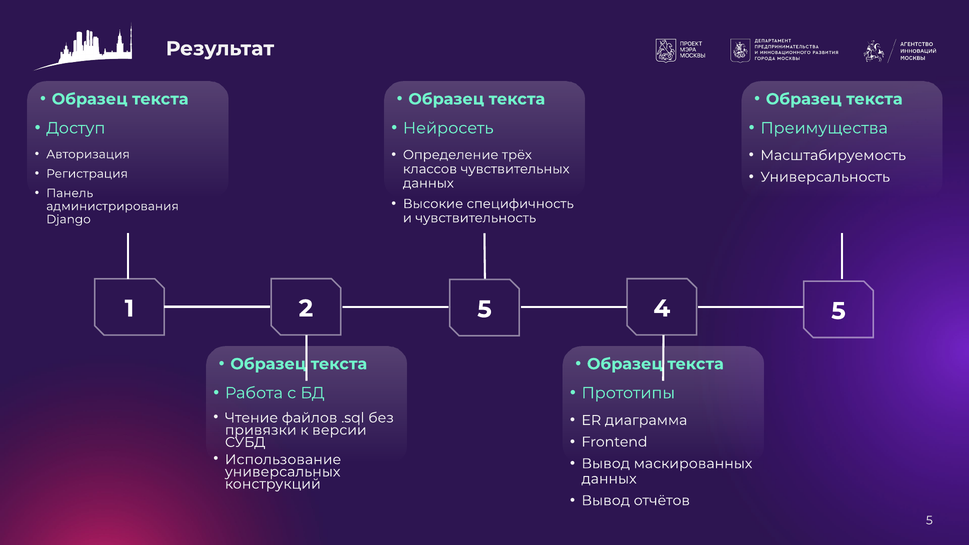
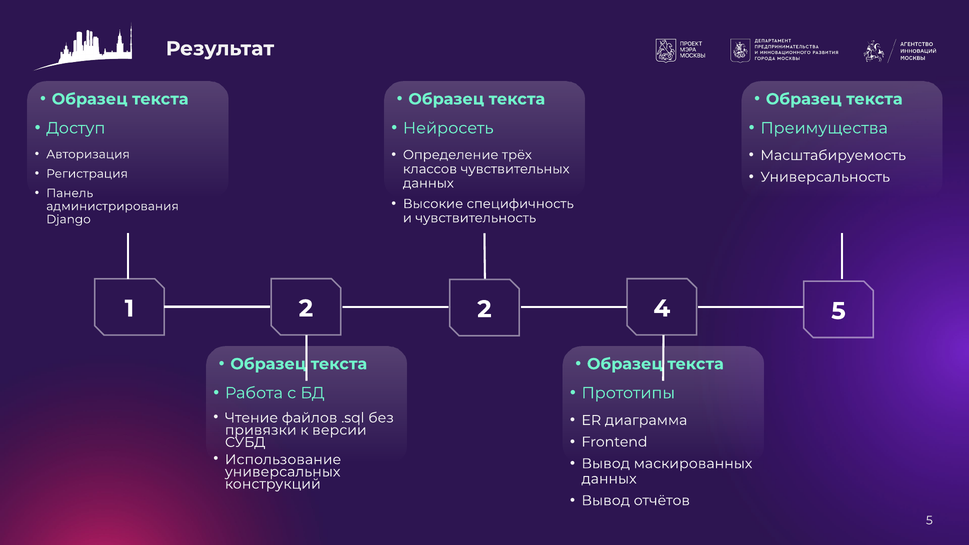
2 5: 5 -> 2
